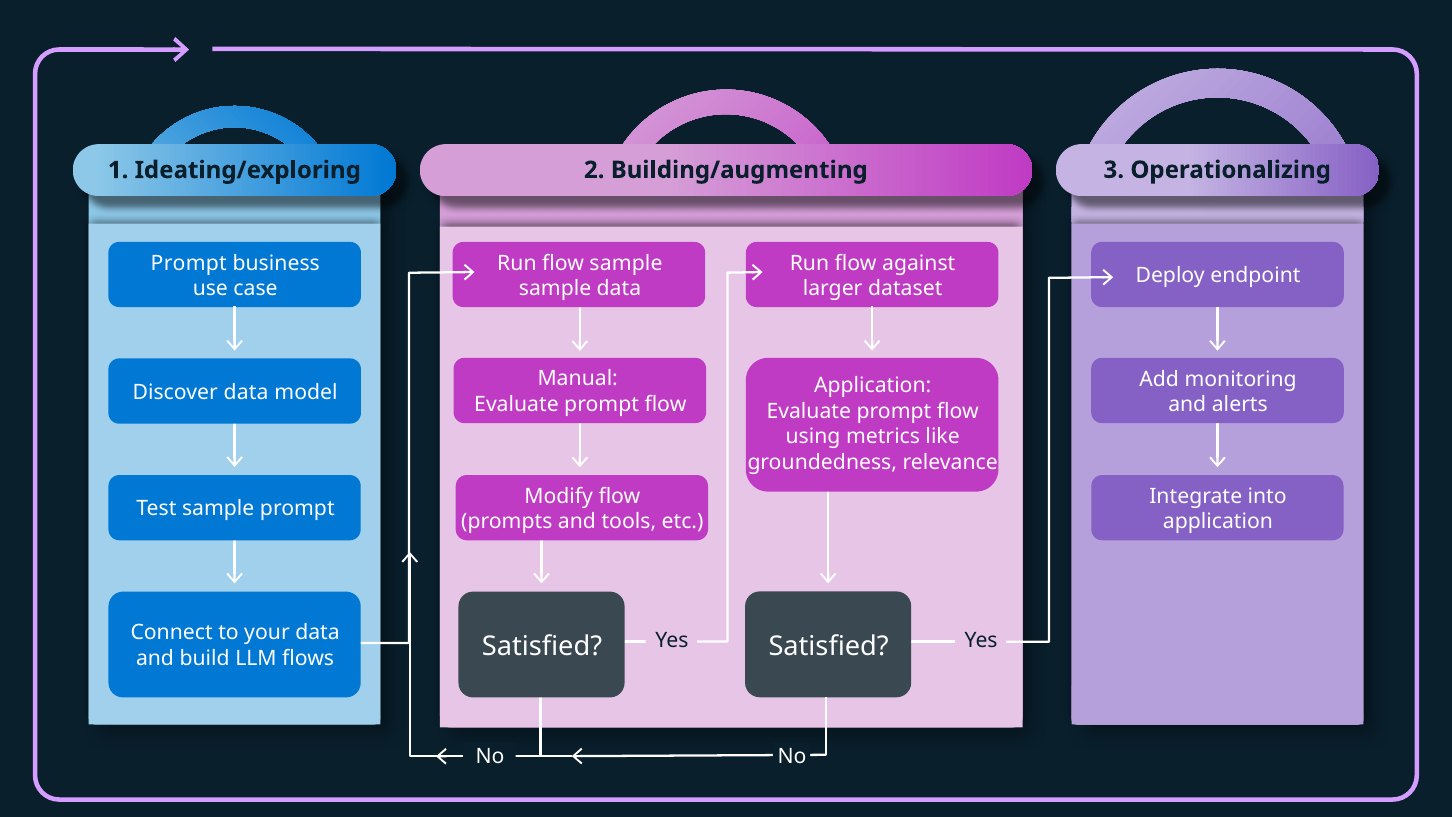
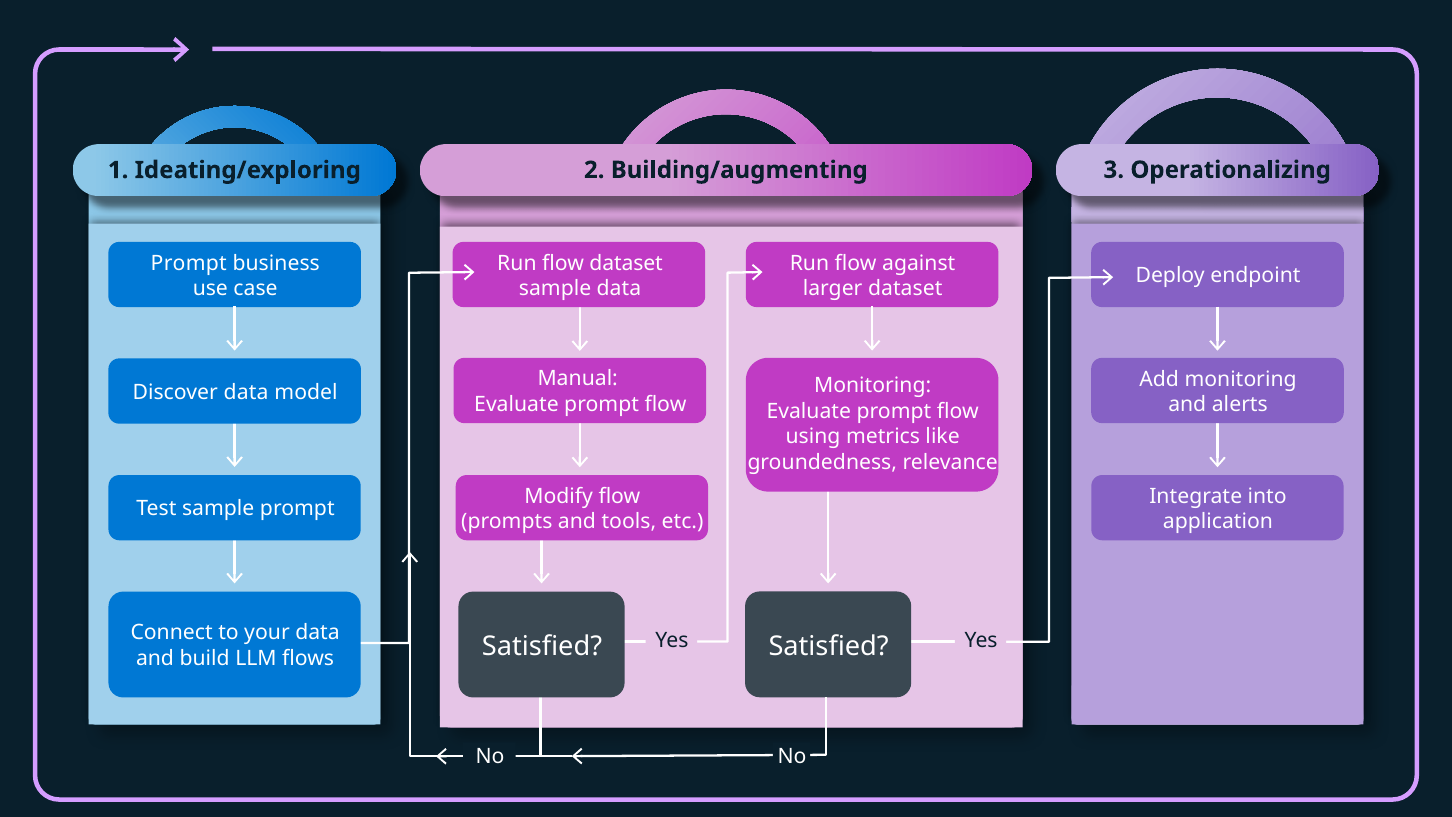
flow sample: sample -> dataset
Application at (873, 386): Application -> Monitoring
